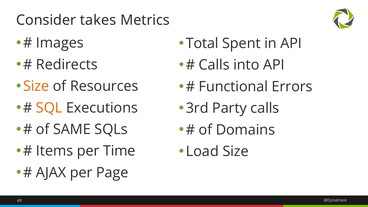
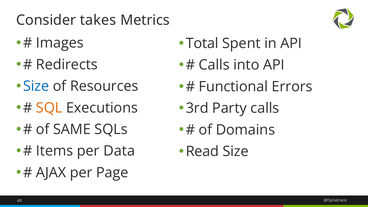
Size at (36, 86) colour: orange -> blue
Time: Time -> Data
Load: Load -> Read
